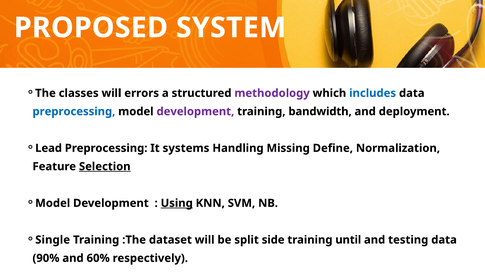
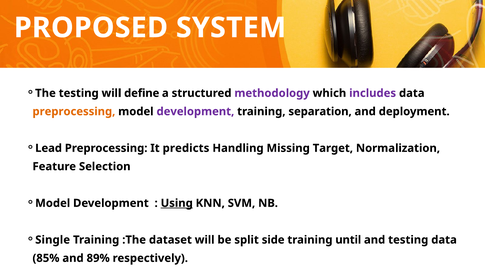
The classes: classes -> testing
errors: errors -> define
includes colour: blue -> purple
preprocessing at (74, 111) colour: blue -> orange
bandwidth: bandwidth -> separation
systems: systems -> predicts
Define: Define -> Target
Selection underline: present -> none
90%: 90% -> 85%
60%: 60% -> 89%
